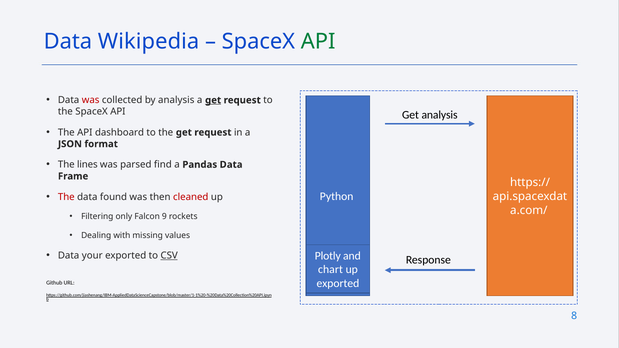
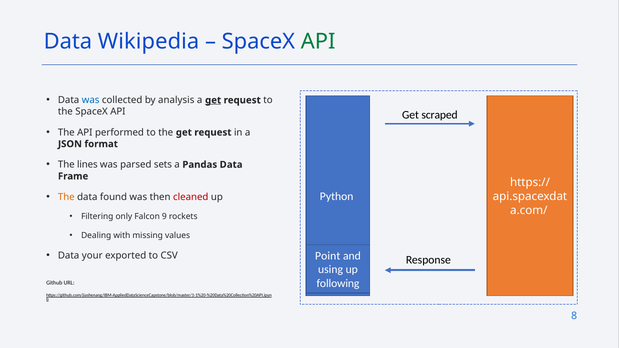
was at (91, 100) colour: red -> blue
Get analysis: analysis -> scraped
dashboard: dashboard -> performed
find: find -> sets
The at (66, 197) colour: red -> orange
CSV underline: present -> none
Plotly: Plotly -> Point
chart: chart -> using
exported at (338, 284): exported -> following
